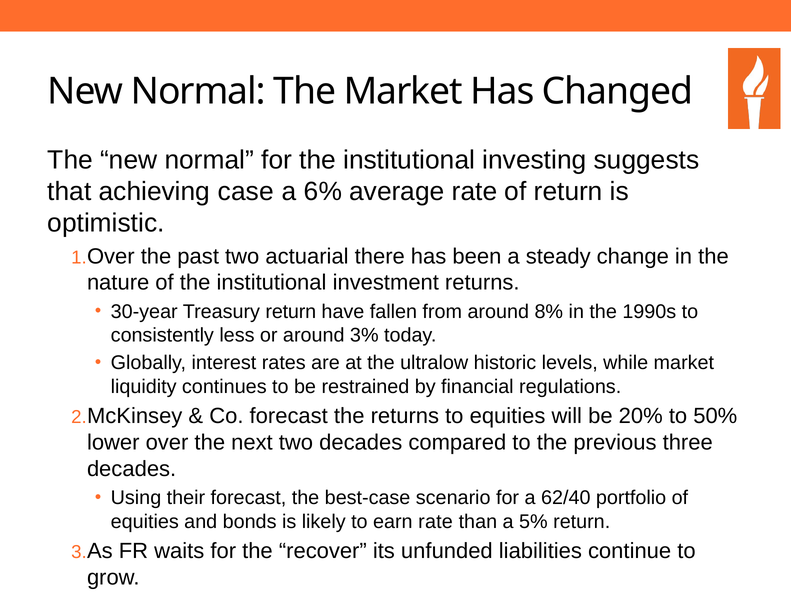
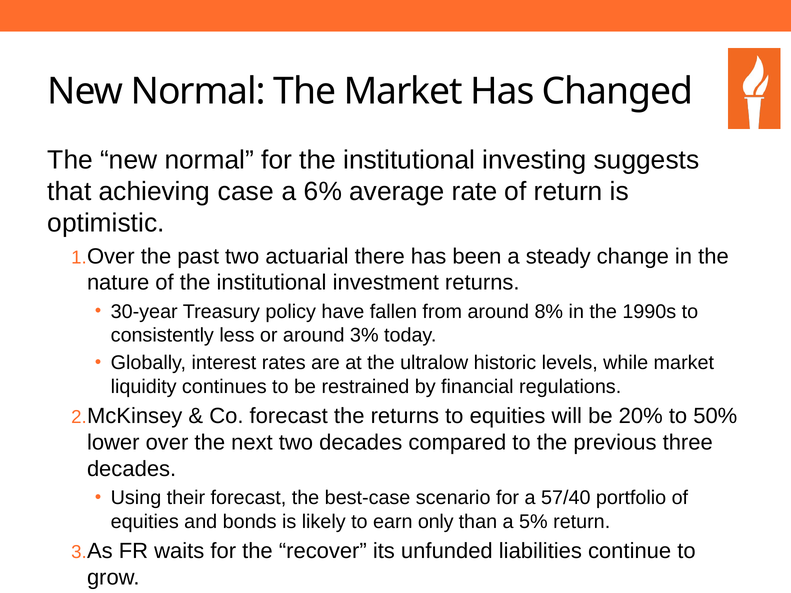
Treasury return: return -> policy
62/40: 62/40 -> 57/40
earn rate: rate -> only
